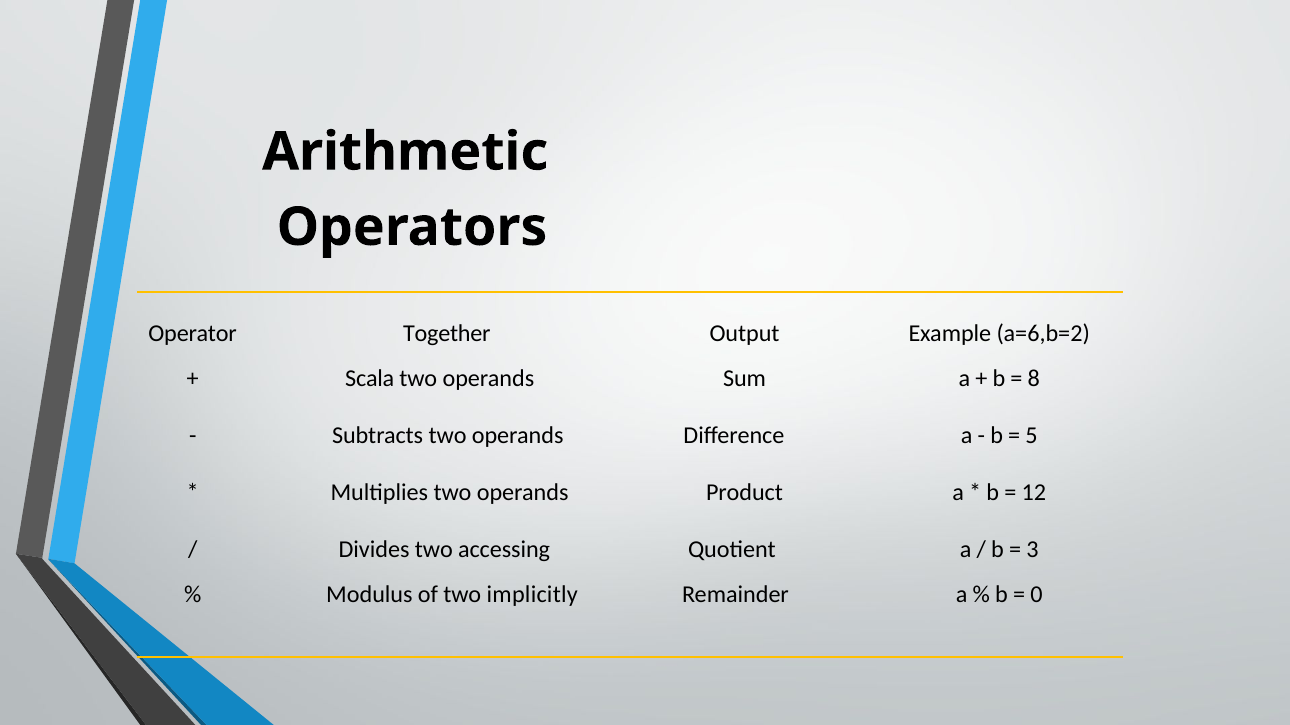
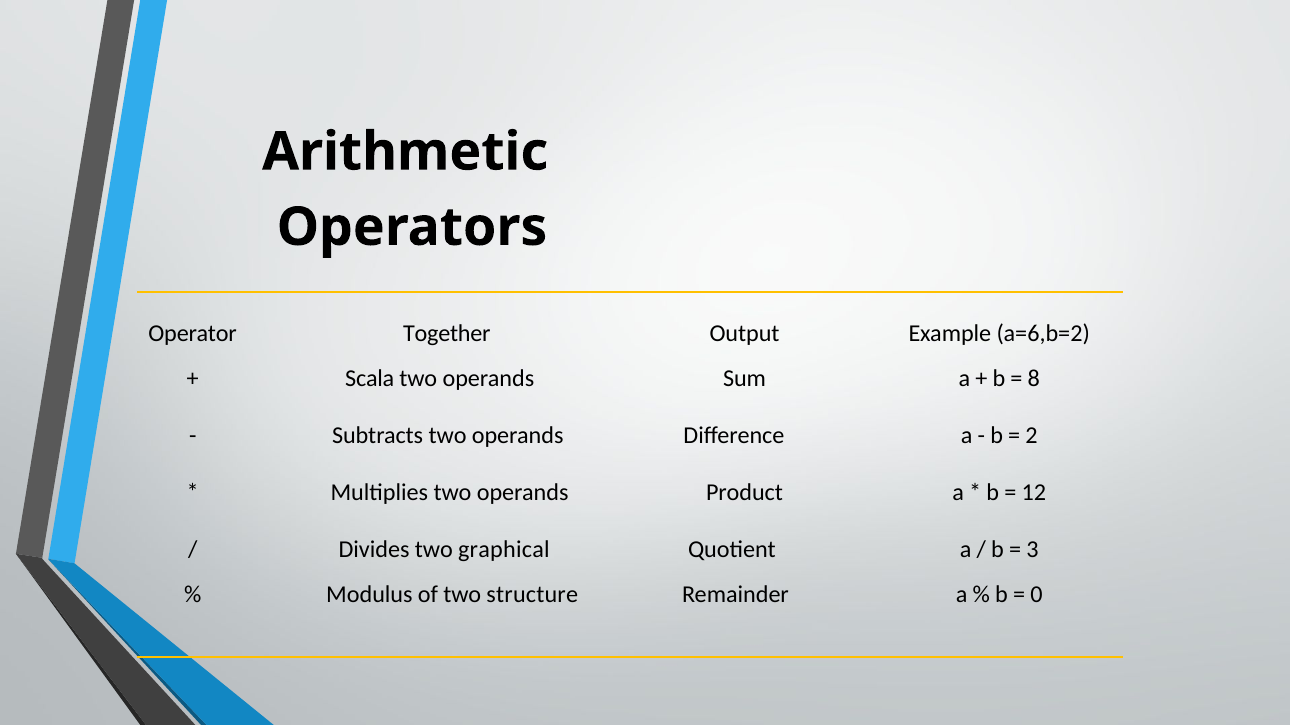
5: 5 -> 2
accessing: accessing -> graphical
implicitly: implicitly -> structure
